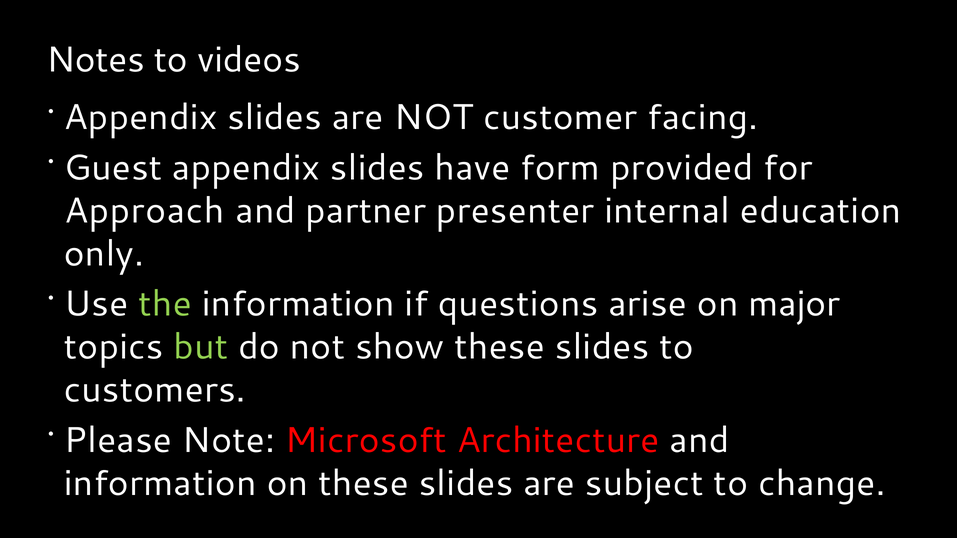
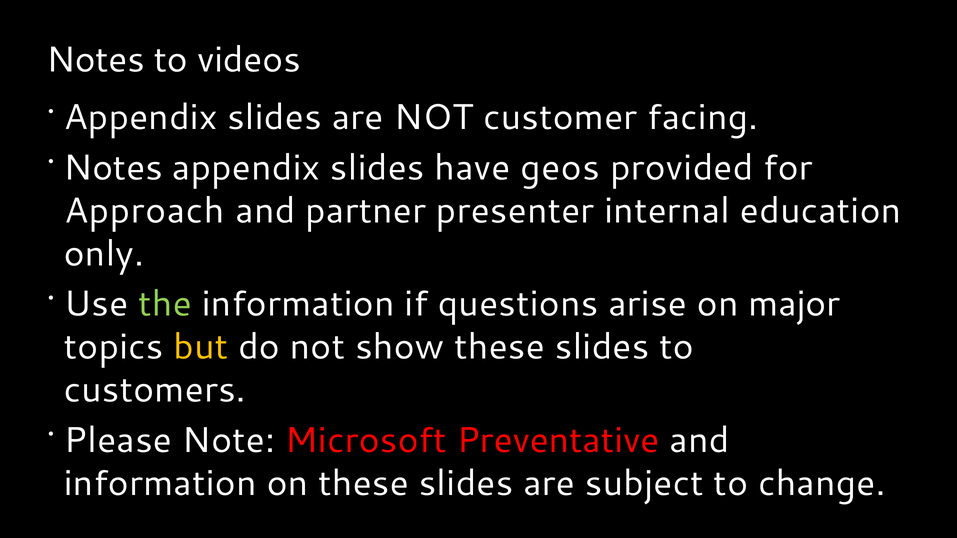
Guest at (113, 168): Guest -> Notes
form: form -> geos
but colour: light green -> yellow
Architecture: Architecture -> Preventative
